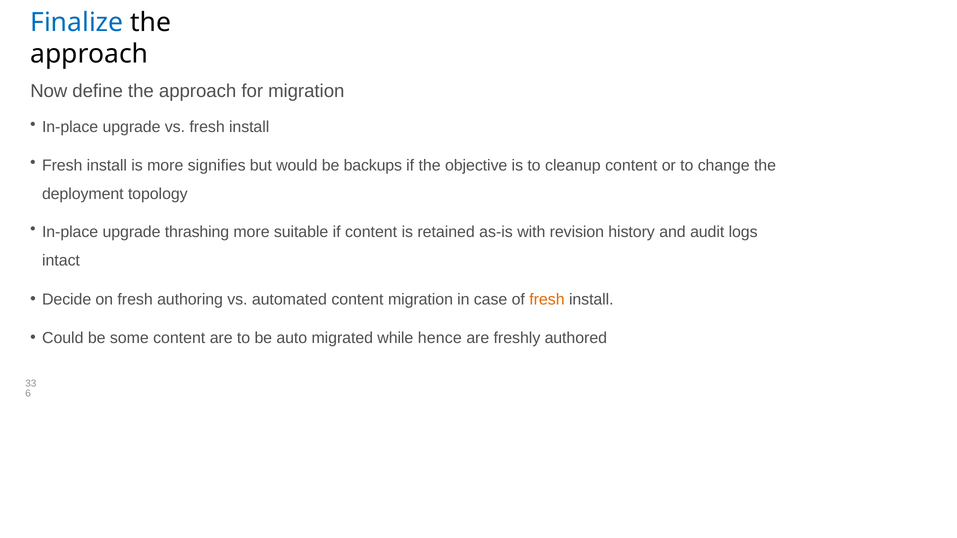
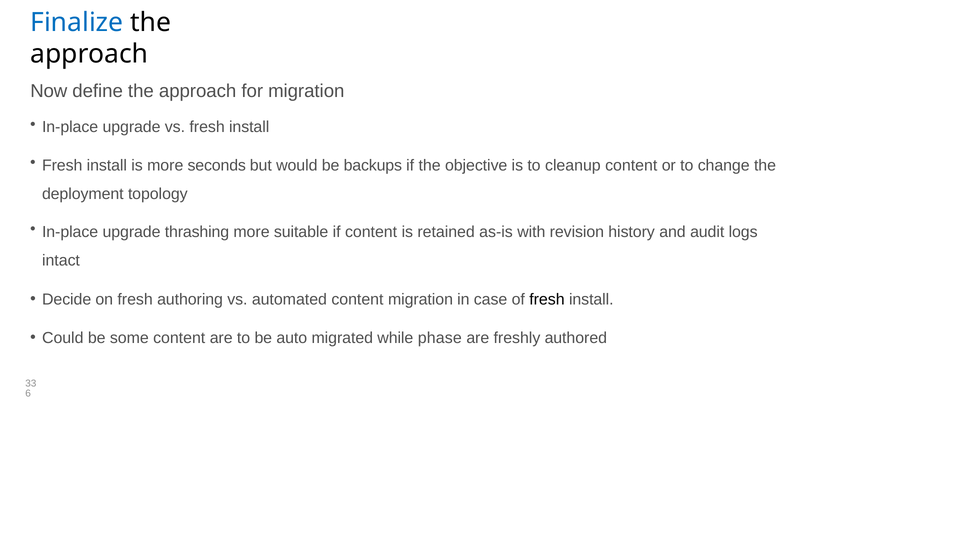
signifies: signifies -> seconds
fresh at (547, 299) colour: orange -> black
hence: hence -> phase
